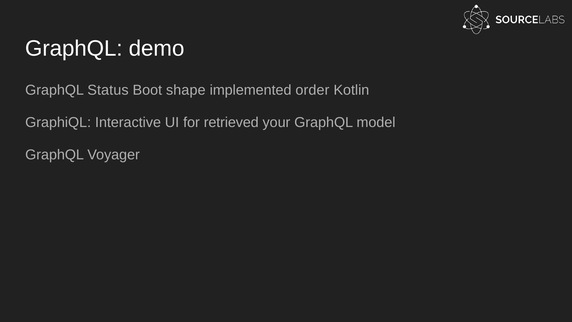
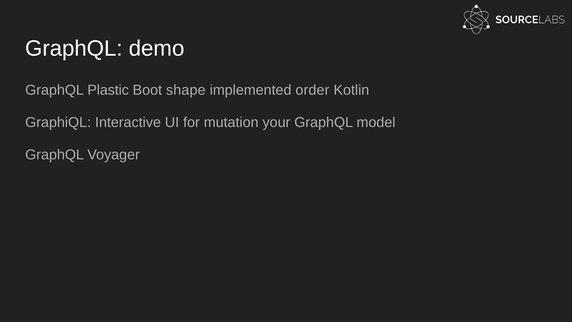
Status: Status -> Plastic
retrieved: retrieved -> mutation
